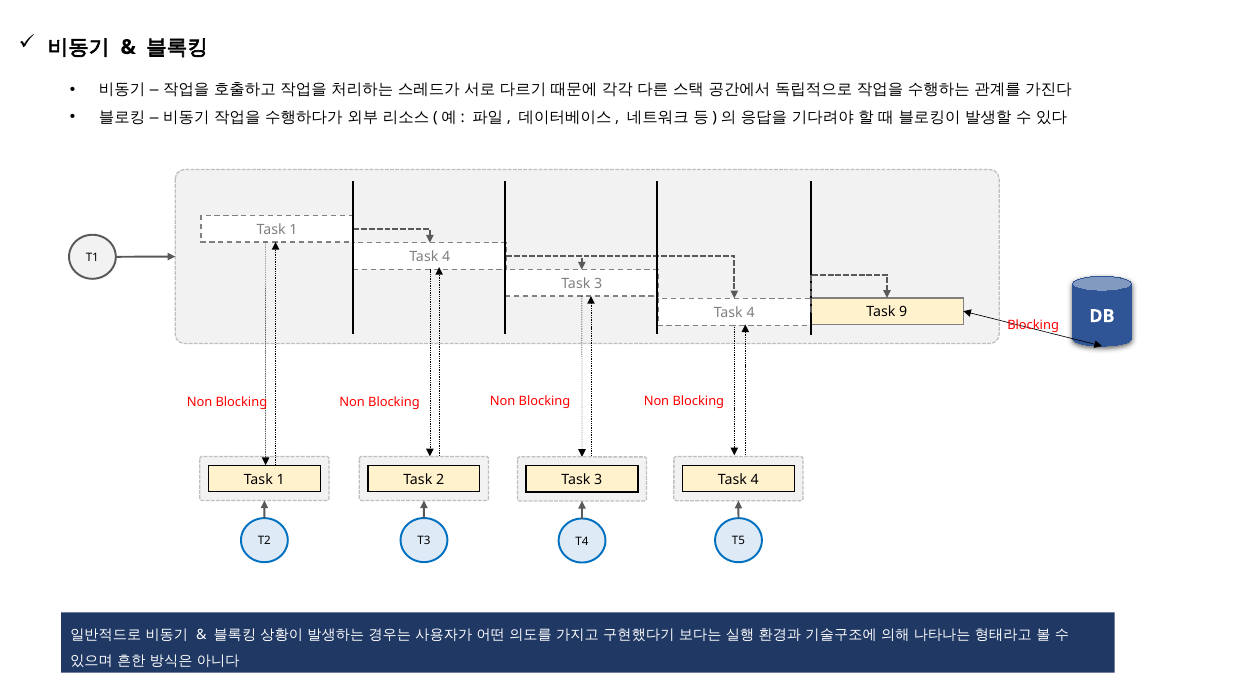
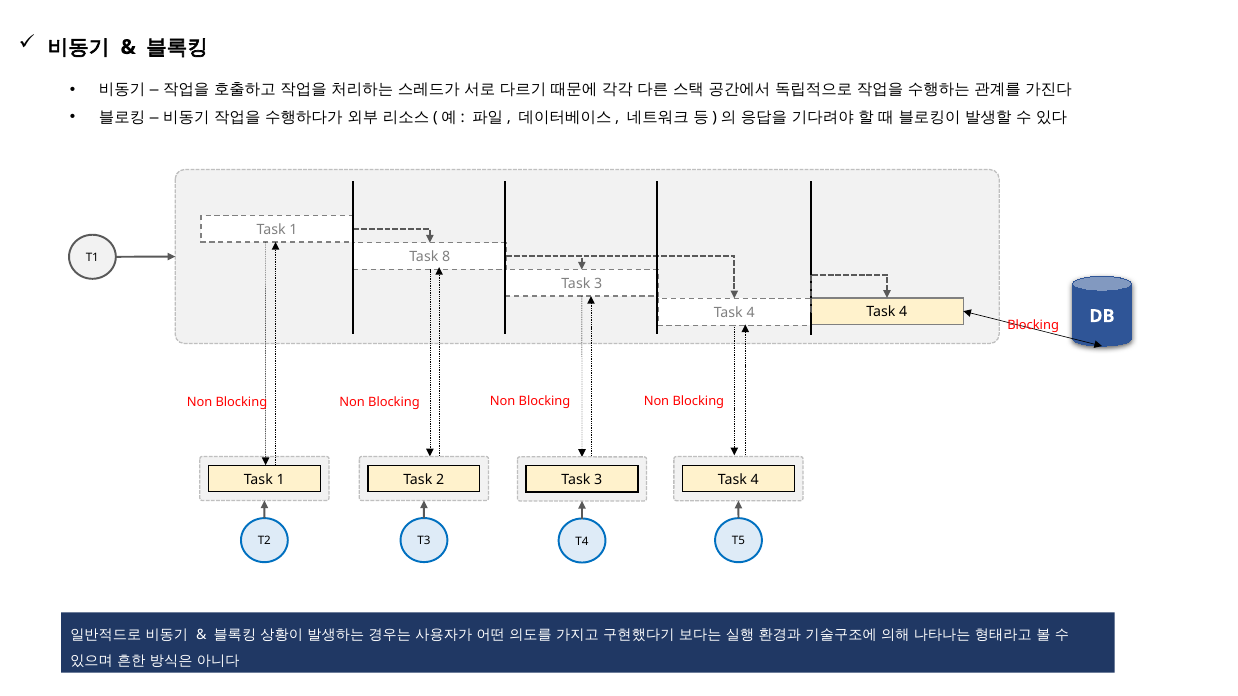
T1 Task 4: 4 -> 8
4 Task 9: 9 -> 4
